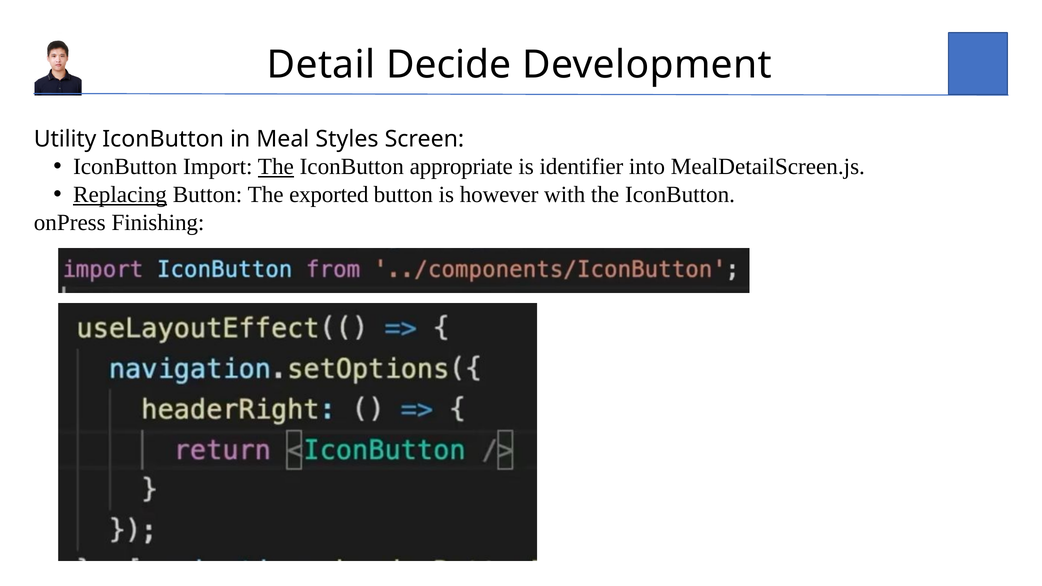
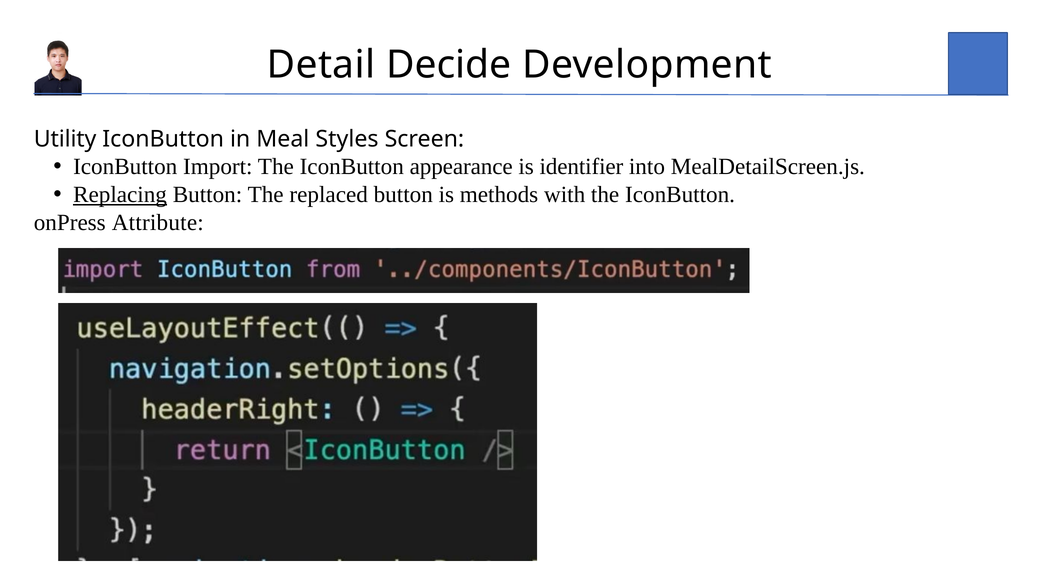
The at (276, 167) underline: present -> none
appropriate: appropriate -> appearance
exported: exported -> replaced
however: however -> methods
Finishing: Finishing -> Attribute
